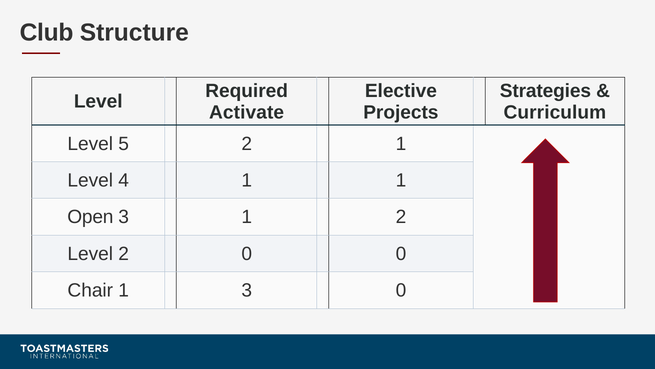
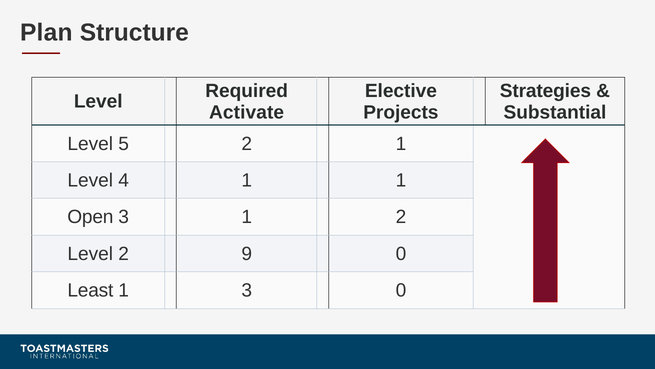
Club: Club -> Plan
Curriculum: Curriculum -> Substantial
2 0: 0 -> 9
Chair: Chair -> Least
